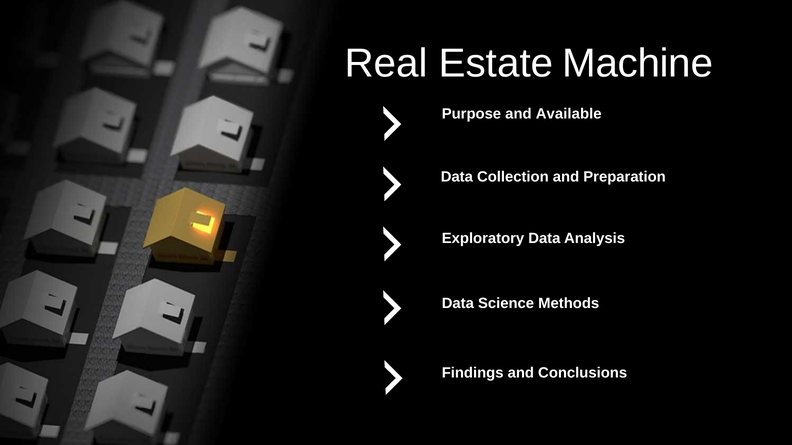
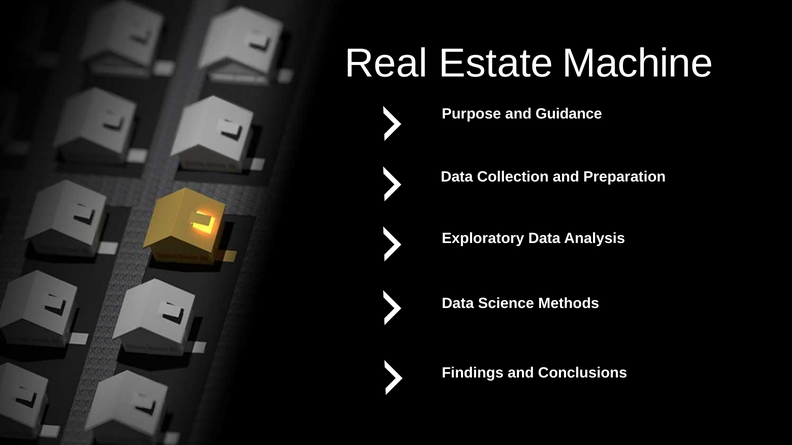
Available: Available -> Guidance
